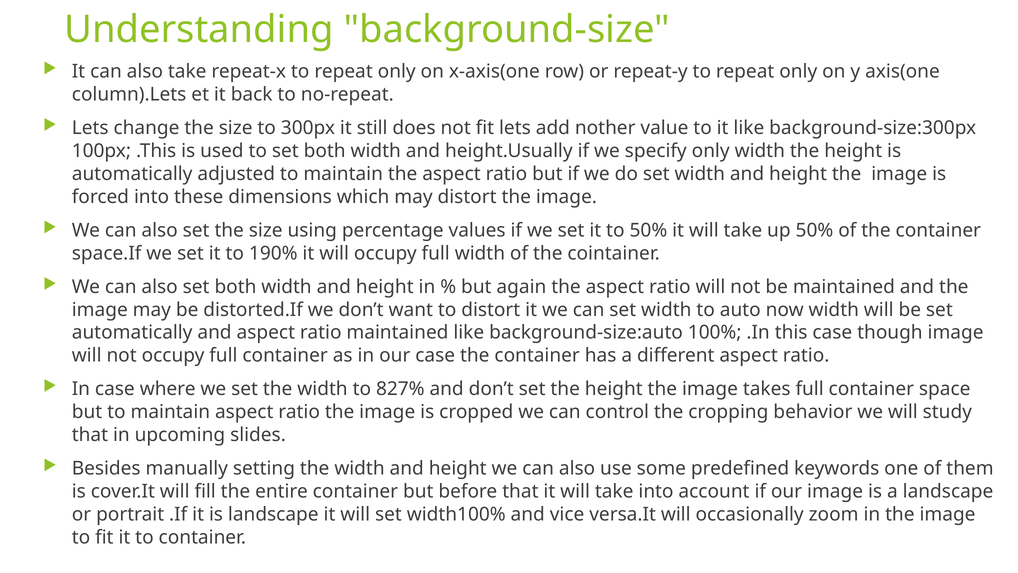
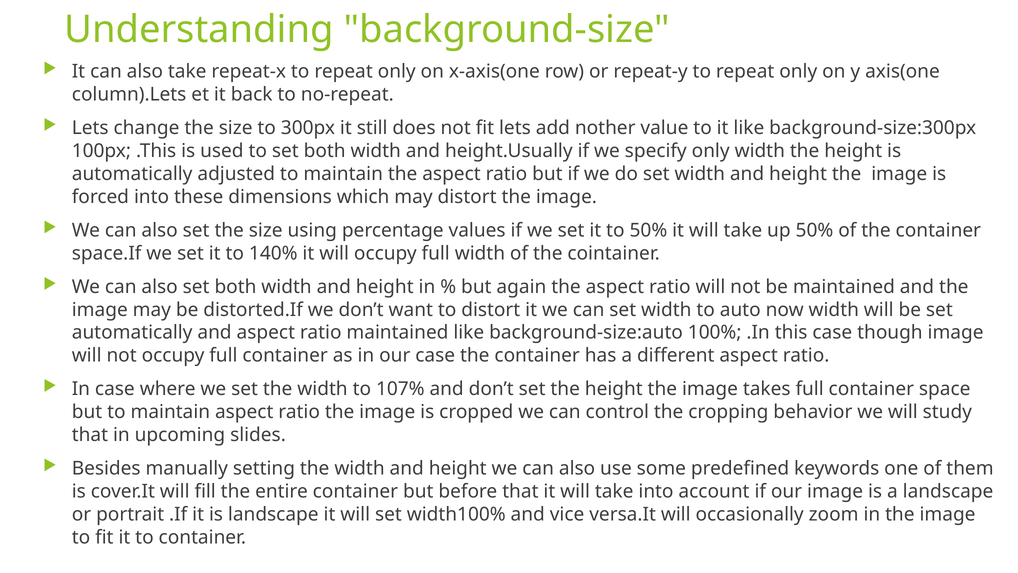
190%: 190% -> 140%
827%: 827% -> 107%
